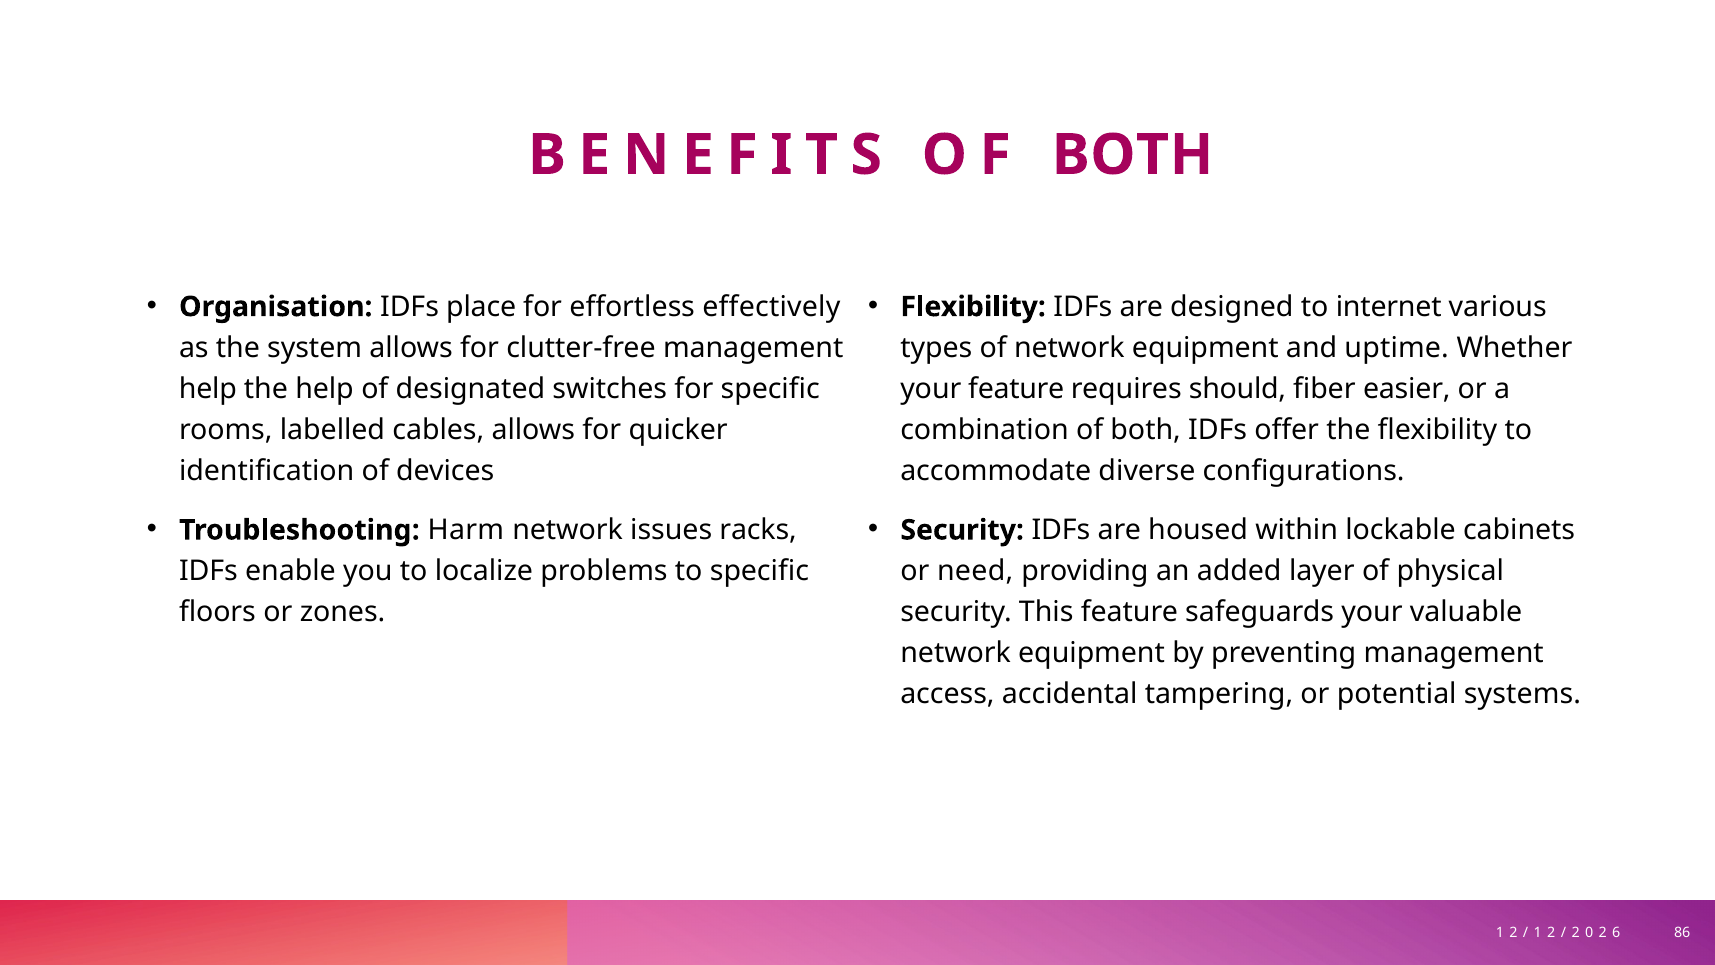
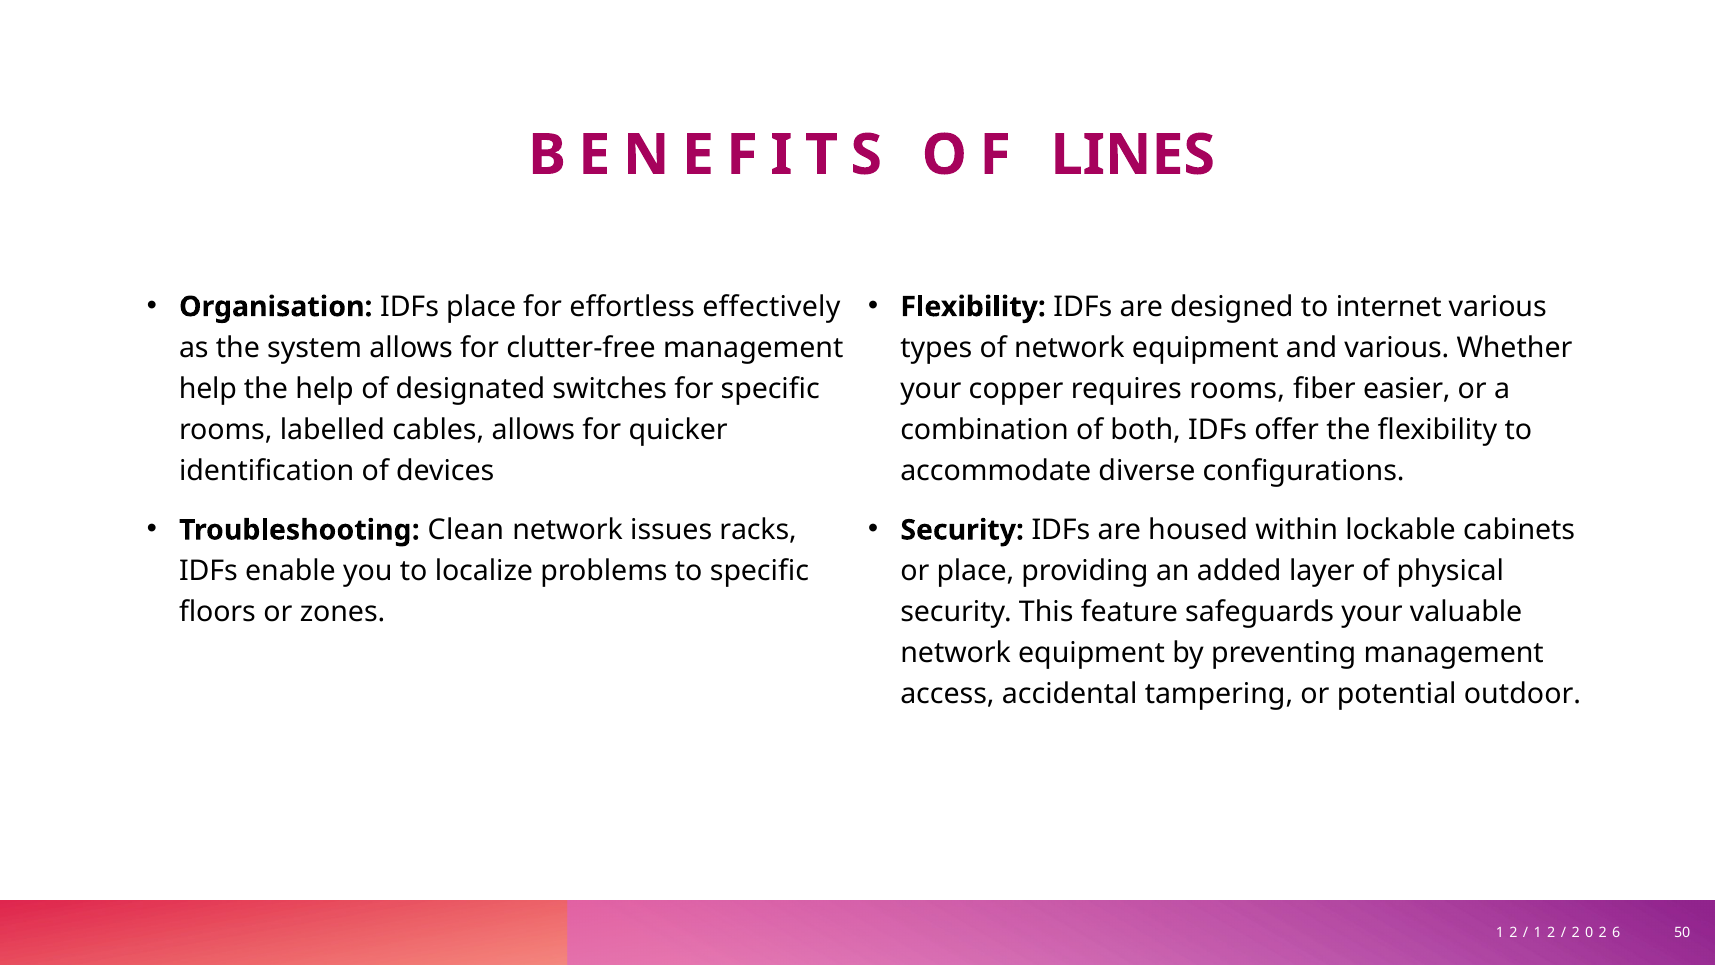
BENEFITS OF BOTH: BOTH -> LINES
and uptime: uptime -> various
your feature: feature -> copper
requires should: should -> rooms
Harm: Harm -> Clean
or need: need -> place
systems: systems -> outdoor
86: 86 -> 50
